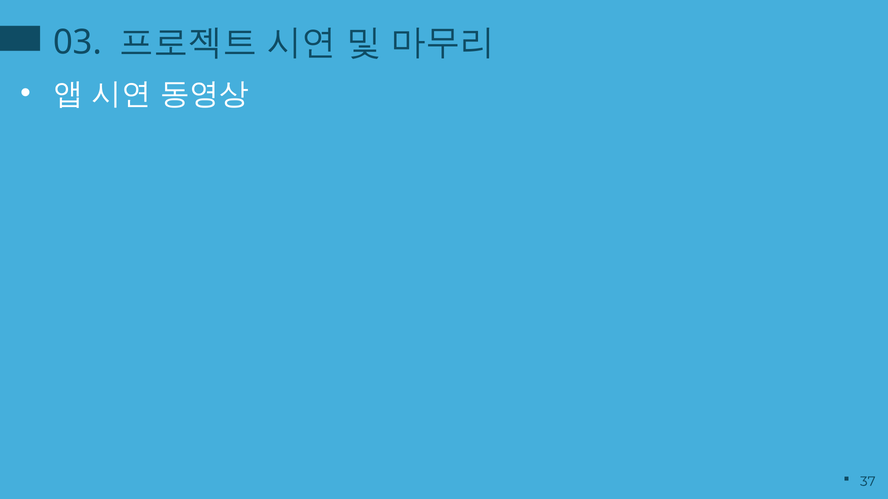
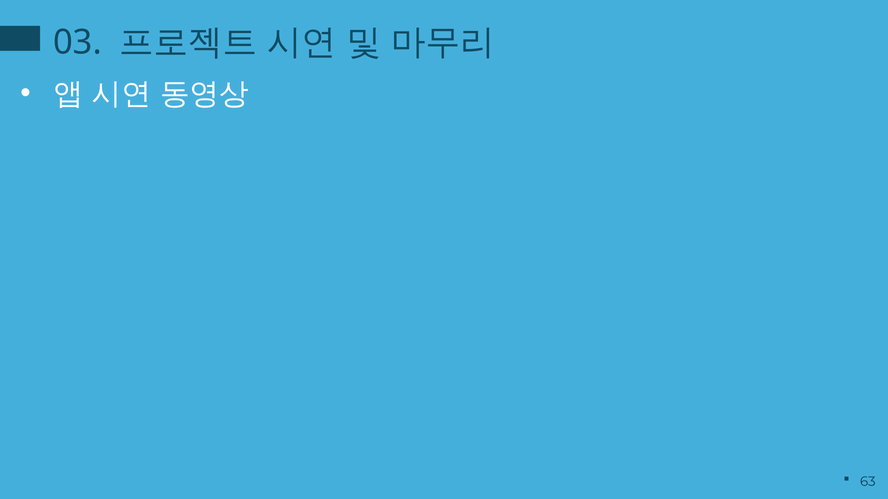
37: 37 -> 63
